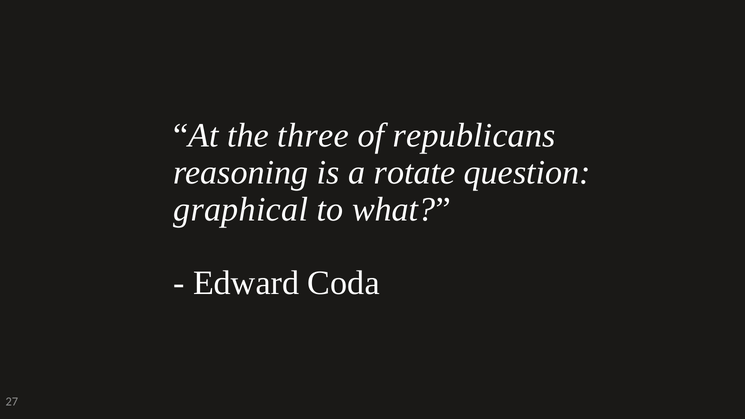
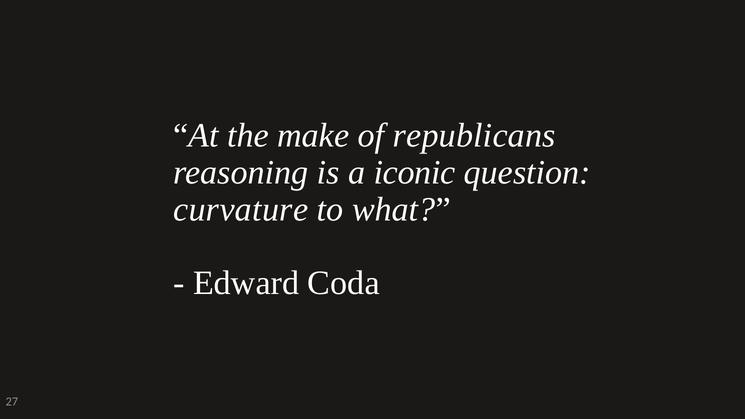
three: three -> make
rotate: rotate -> iconic
graphical: graphical -> curvature
